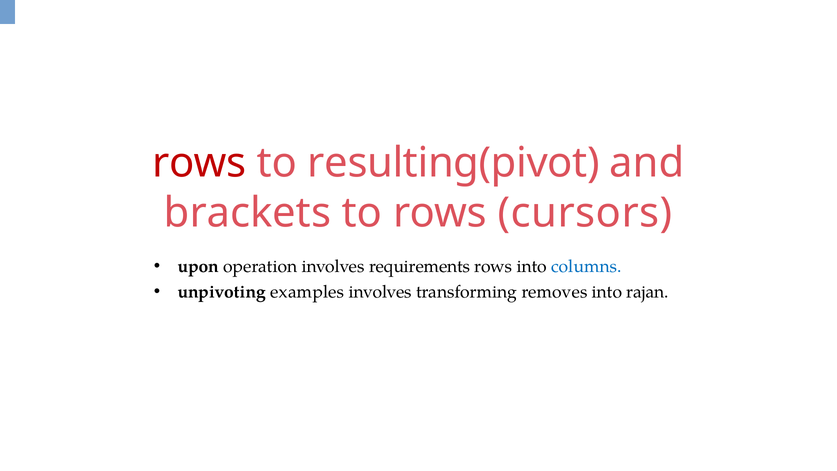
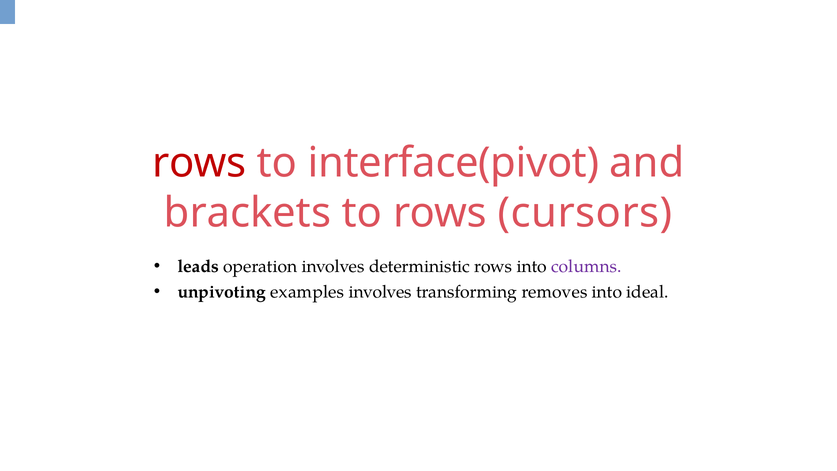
resulting(pivot: resulting(pivot -> interface(pivot
upon: upon -> leads
requirements: requirements -> deterministic
columns colour: blue -> purple
rajan: rajan -> ideal
